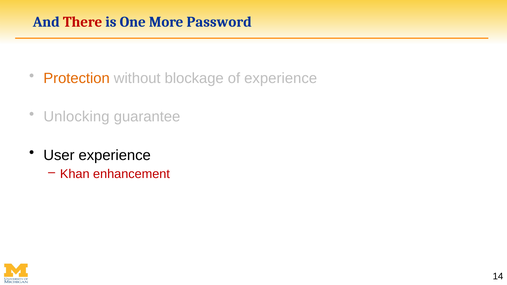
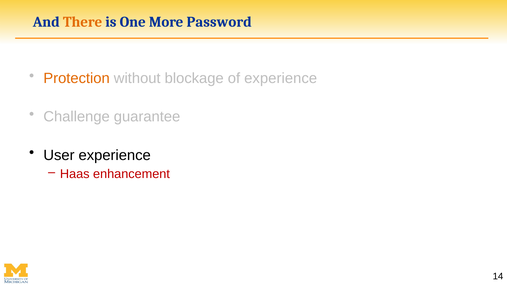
There colour: red -> orange
Unlocking: Unlocking -> Challenge
Khan: Khan -> Haas
